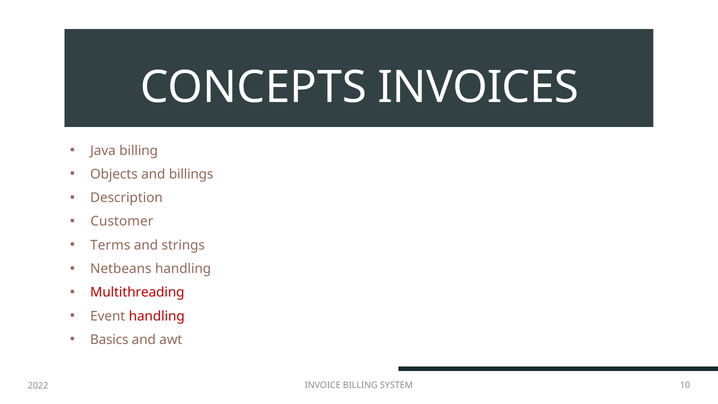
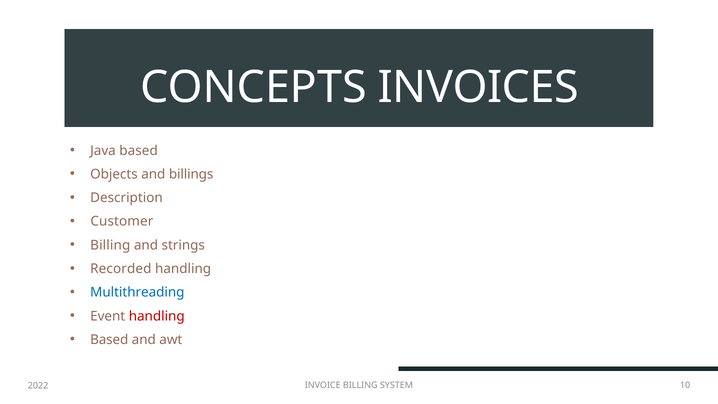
Java billing: billing -> based
Terms at (110, 245): Terms -> Billing
Netbeans: Netbeans -> Recorded
Multithreading colour: red -> blue
Basics at (109, 340): Basics -> Based
